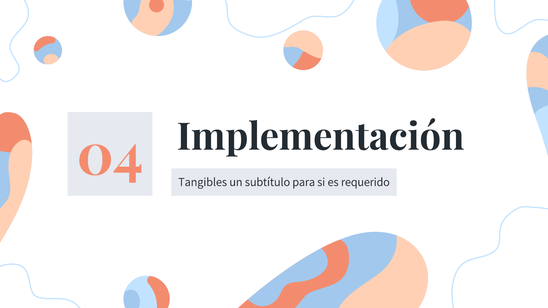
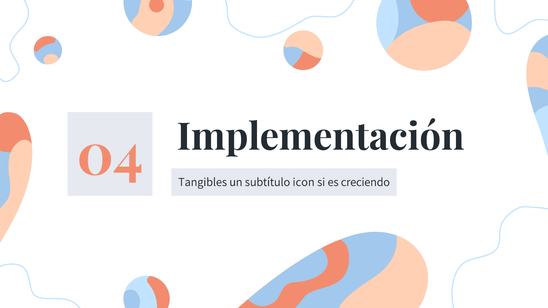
para: para -> icon
requerido: requerido -> creciendo
